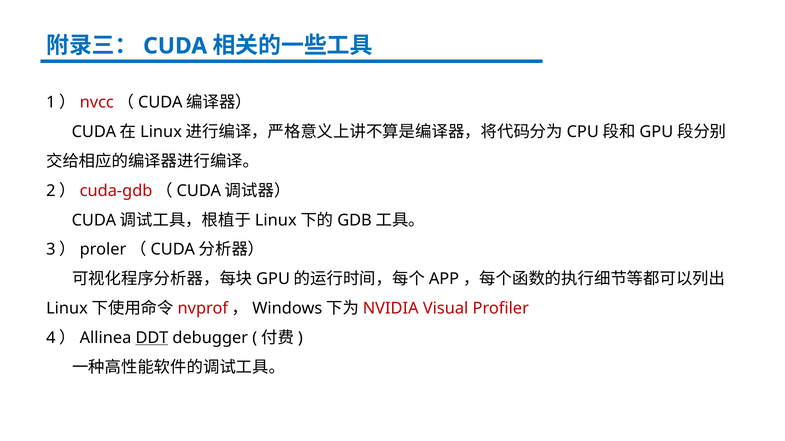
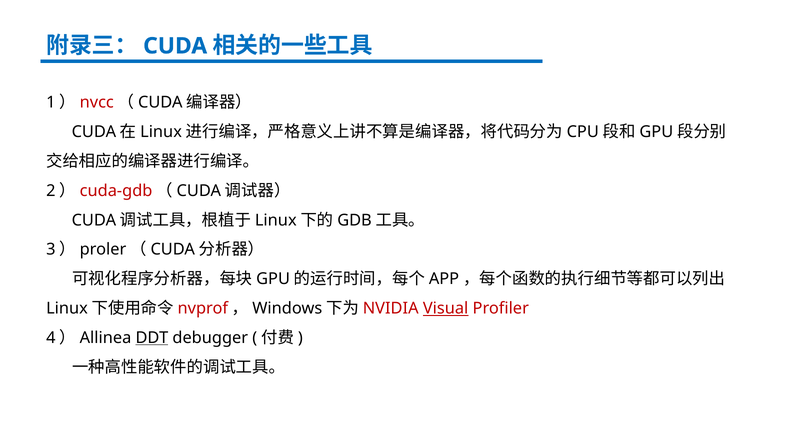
Visual underline: none -> present
